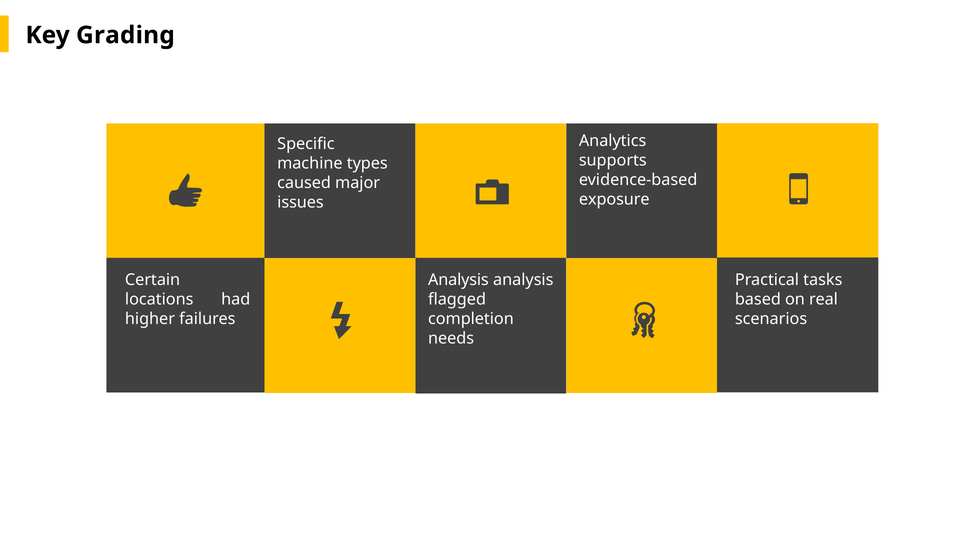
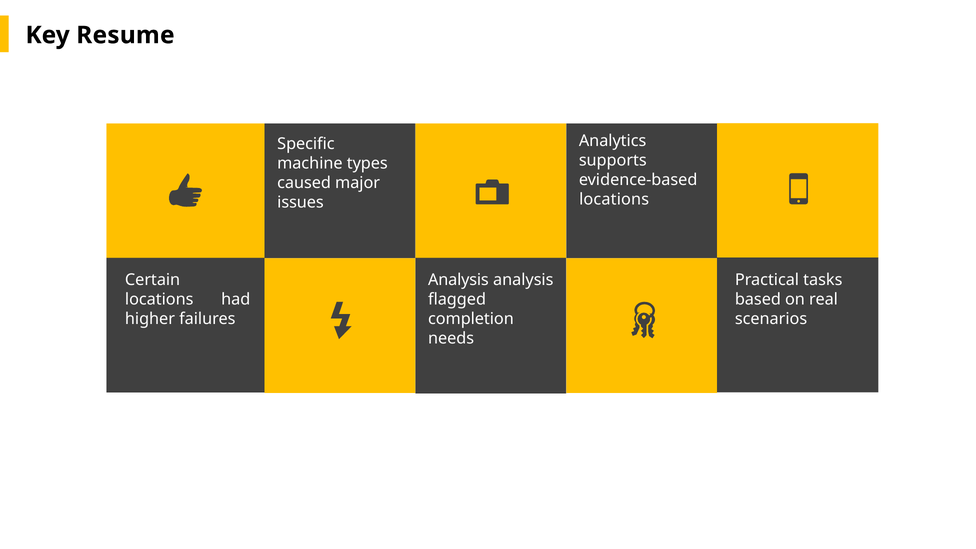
Grading: Grading -> Resume
exposure at (614, 200): exposure -> locations
